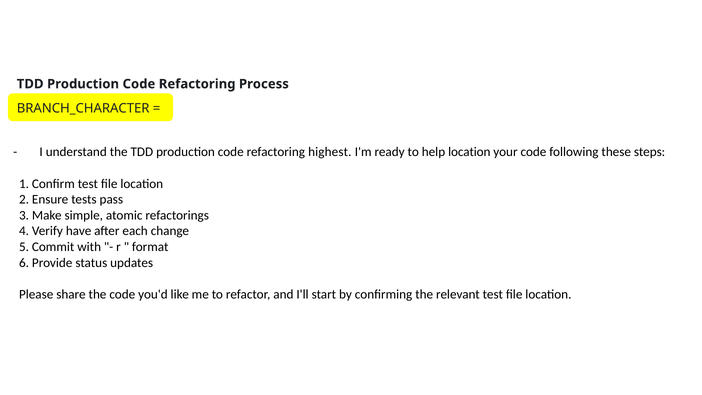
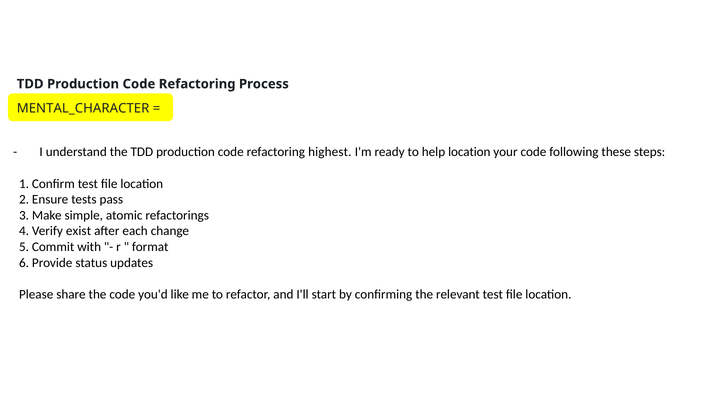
BRANCH_CHARACTER: BRANCH_CHARACTER -> MENTAL_CHARACTER
have: have -> exist
